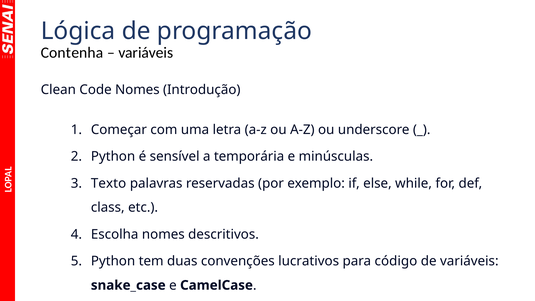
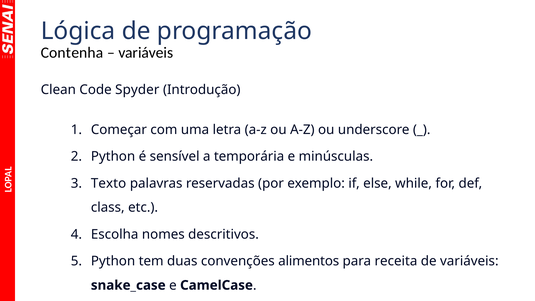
Code Nomes: Nomes -> Spyder
lucrativos: lucrativos -> alimentos
código: código -> receita
